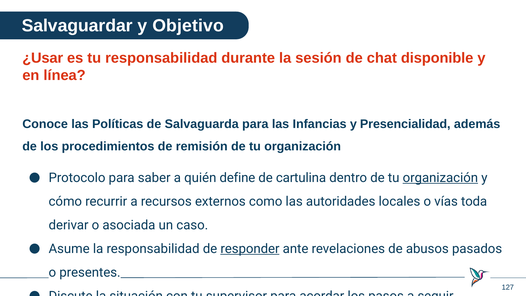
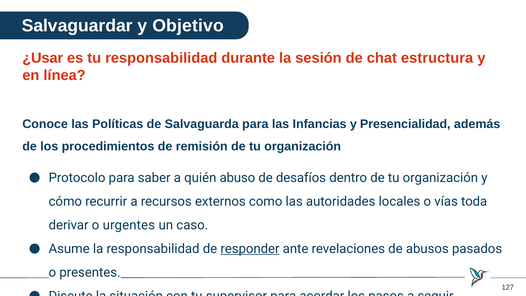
disponible: disponible -> estructura
define: define -> abuso
cartulina: cartulina -> desafíos
organización at (440, 178) underline: present -> none
asociada: asociada -> urgentes
